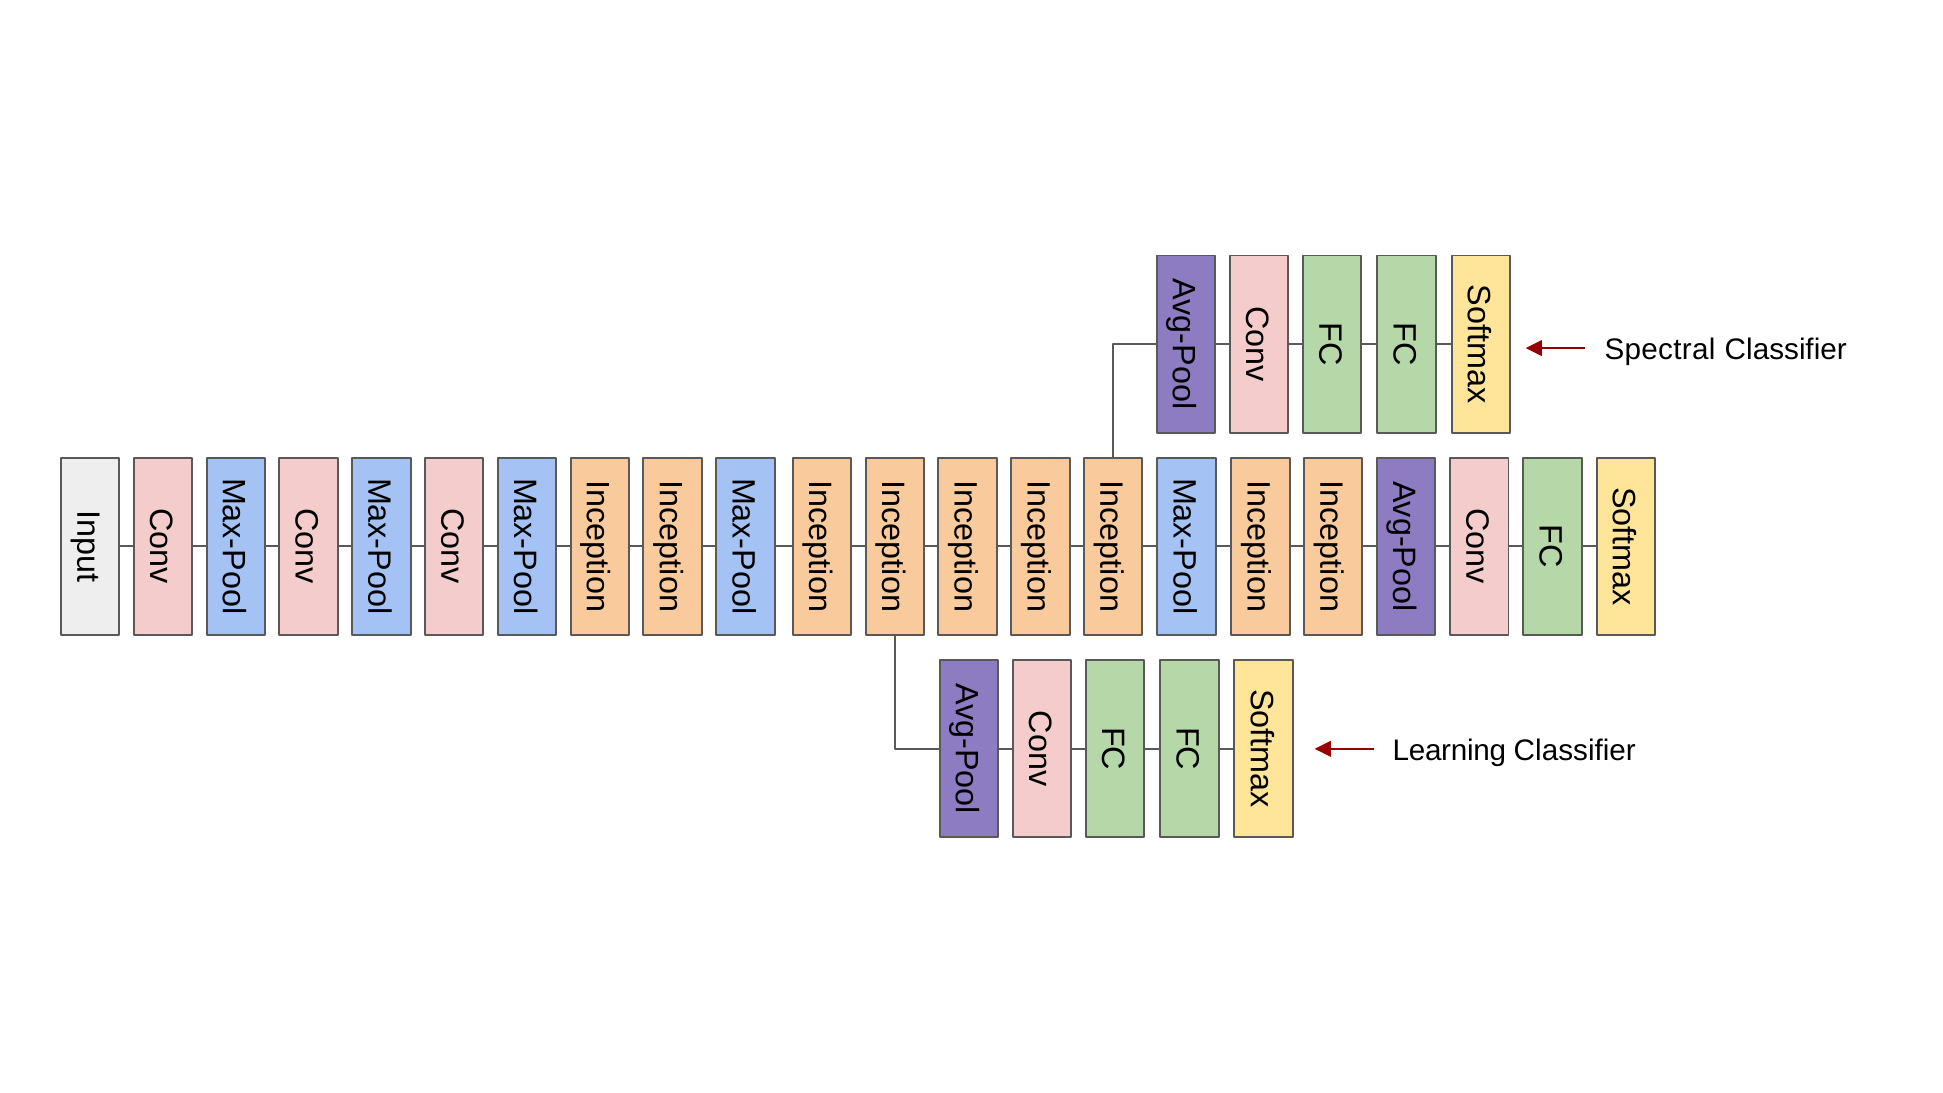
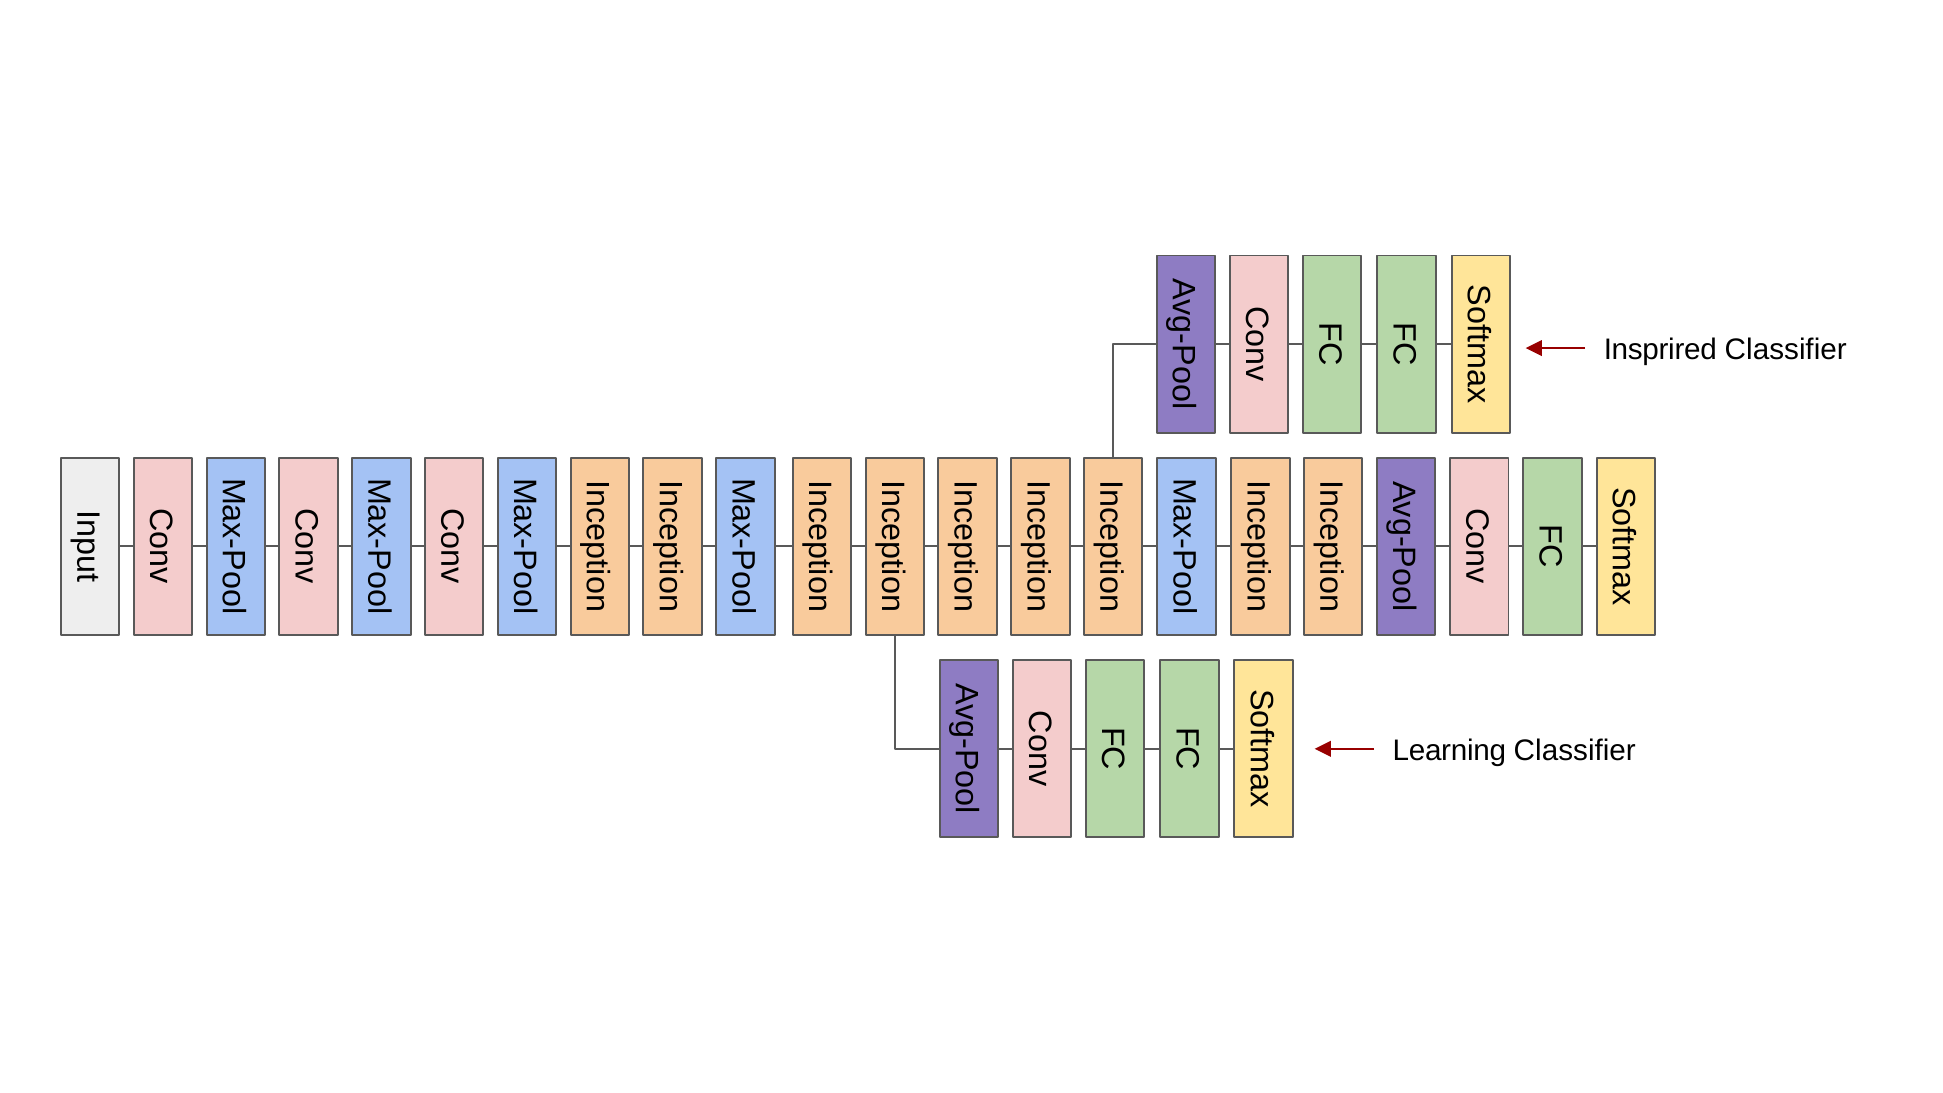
Spectral: Spectral -> Insprired
